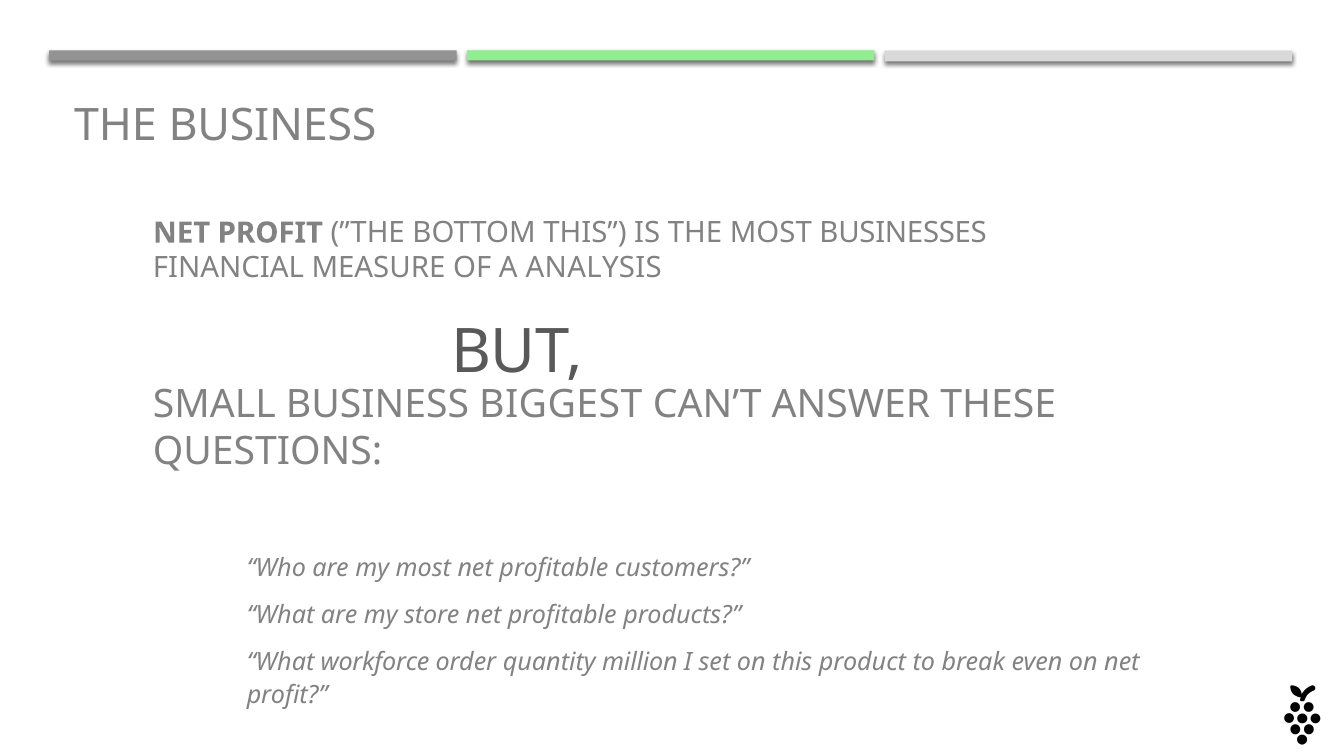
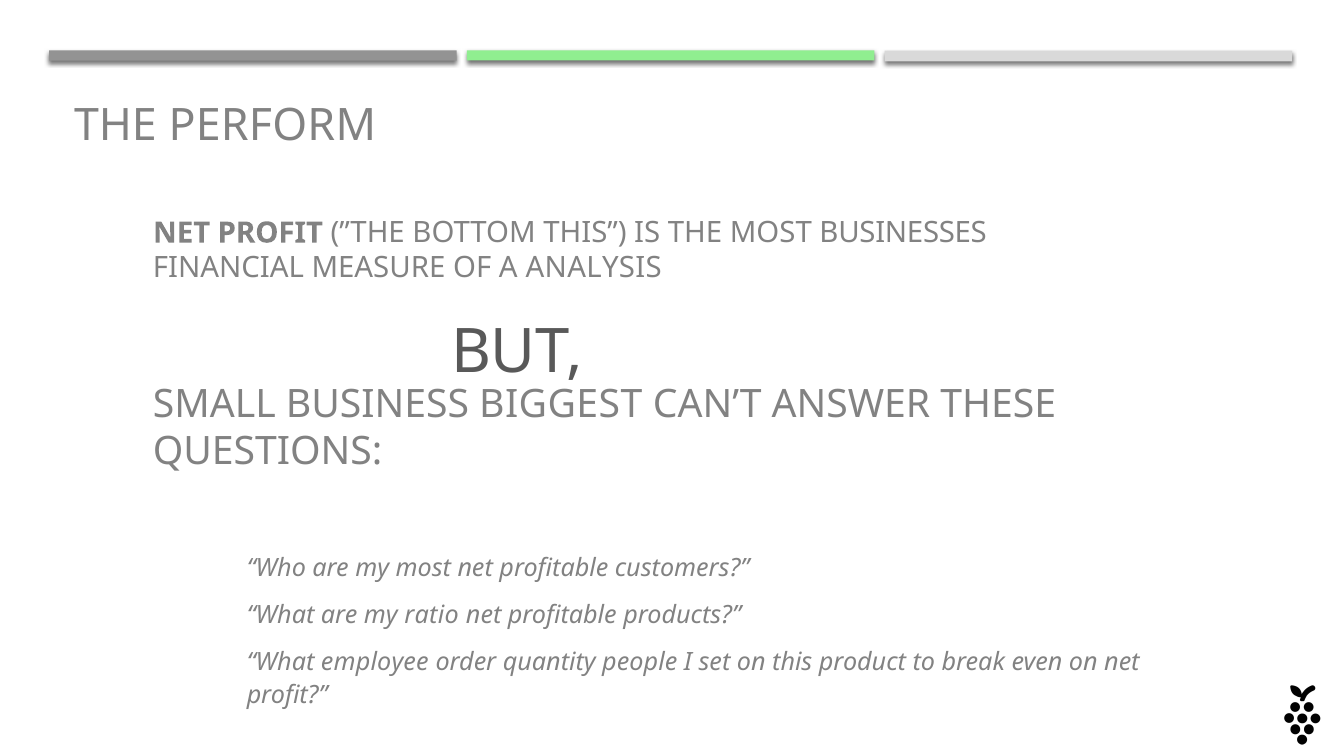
THE BUSINESS: BUSINESS -> PERFORM
store: store -> ratio
workforce: workforce -> employee
million: million -> people
